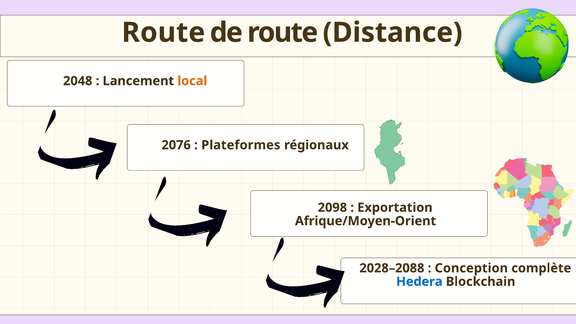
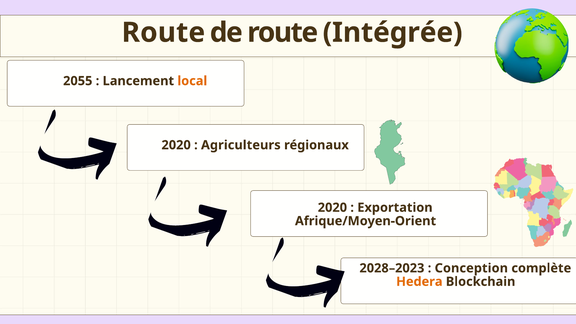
Distance: Distance -> Intégrée
2048: 2048 -> 2055
2076 at (176, 145): 2076 -> 2020
Plateformes: Plateformes -> Agriculteurs
2098 at (332, 208): 2098 -> 2020
2028–2088: 2028–2088 -> 2028–2023
Hedera colour: blue -> orange
